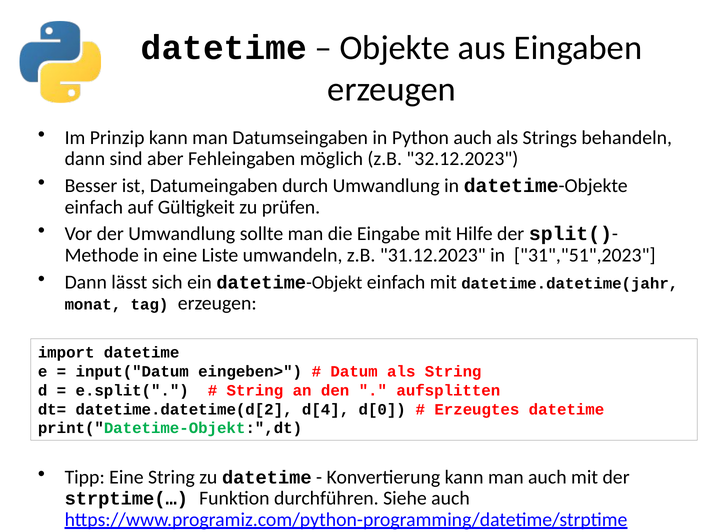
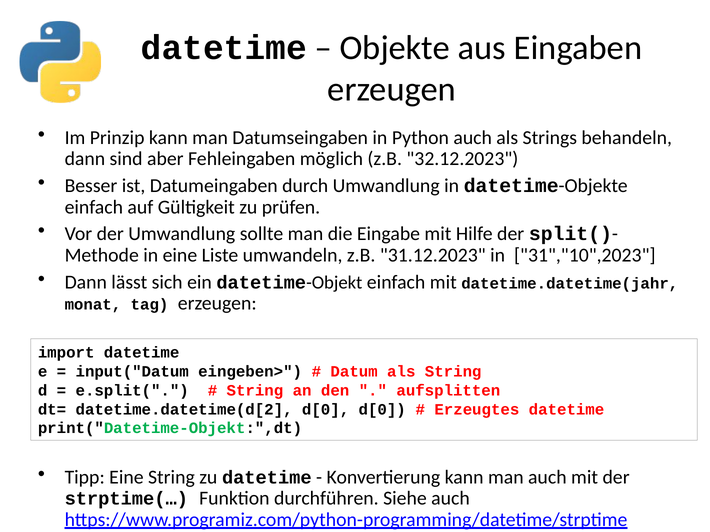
31","51",2023: 31","51",2023 -> 31","10",2023
datetime.datetime(d[2 d[4: d[4 -> d[0
